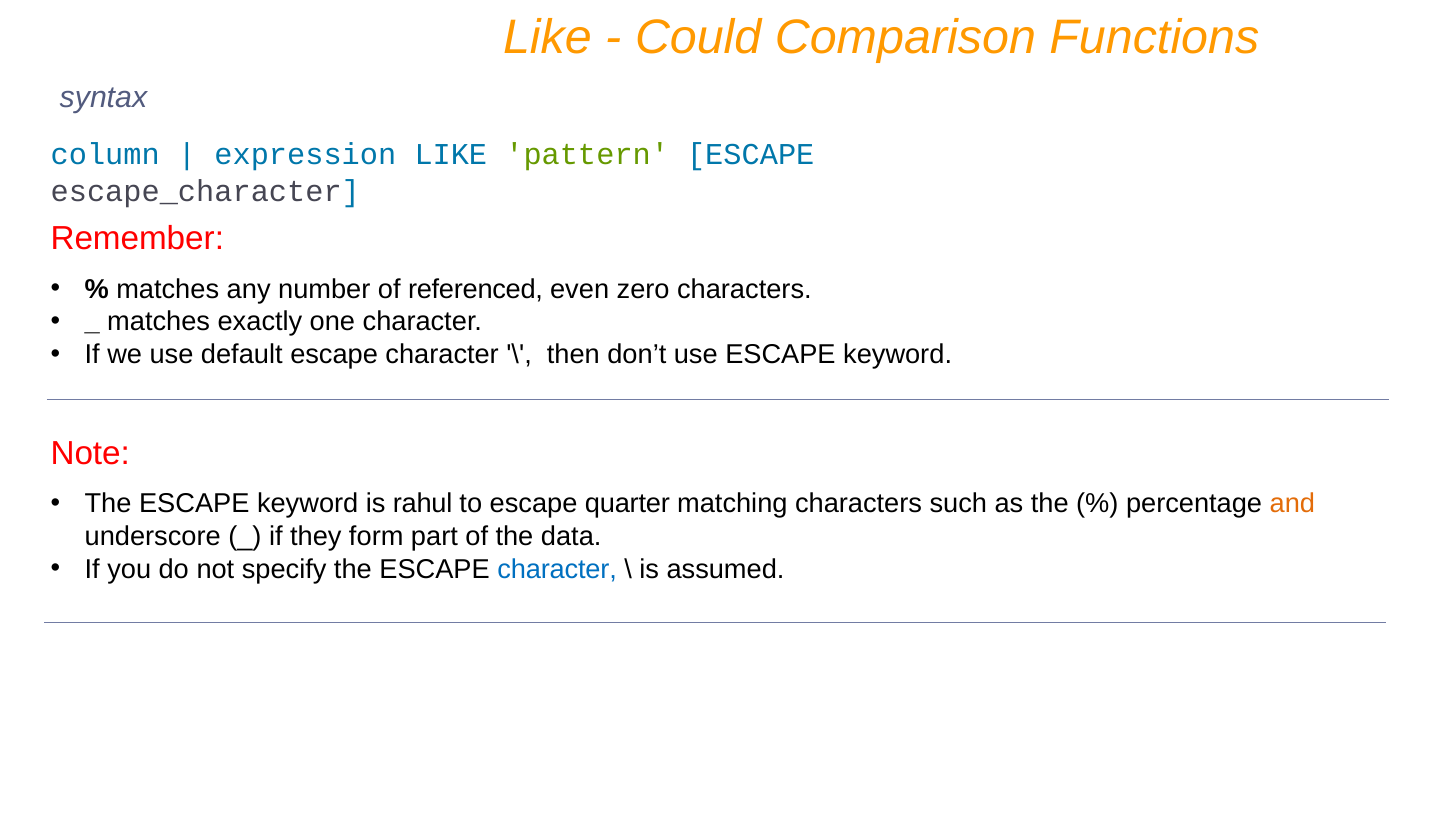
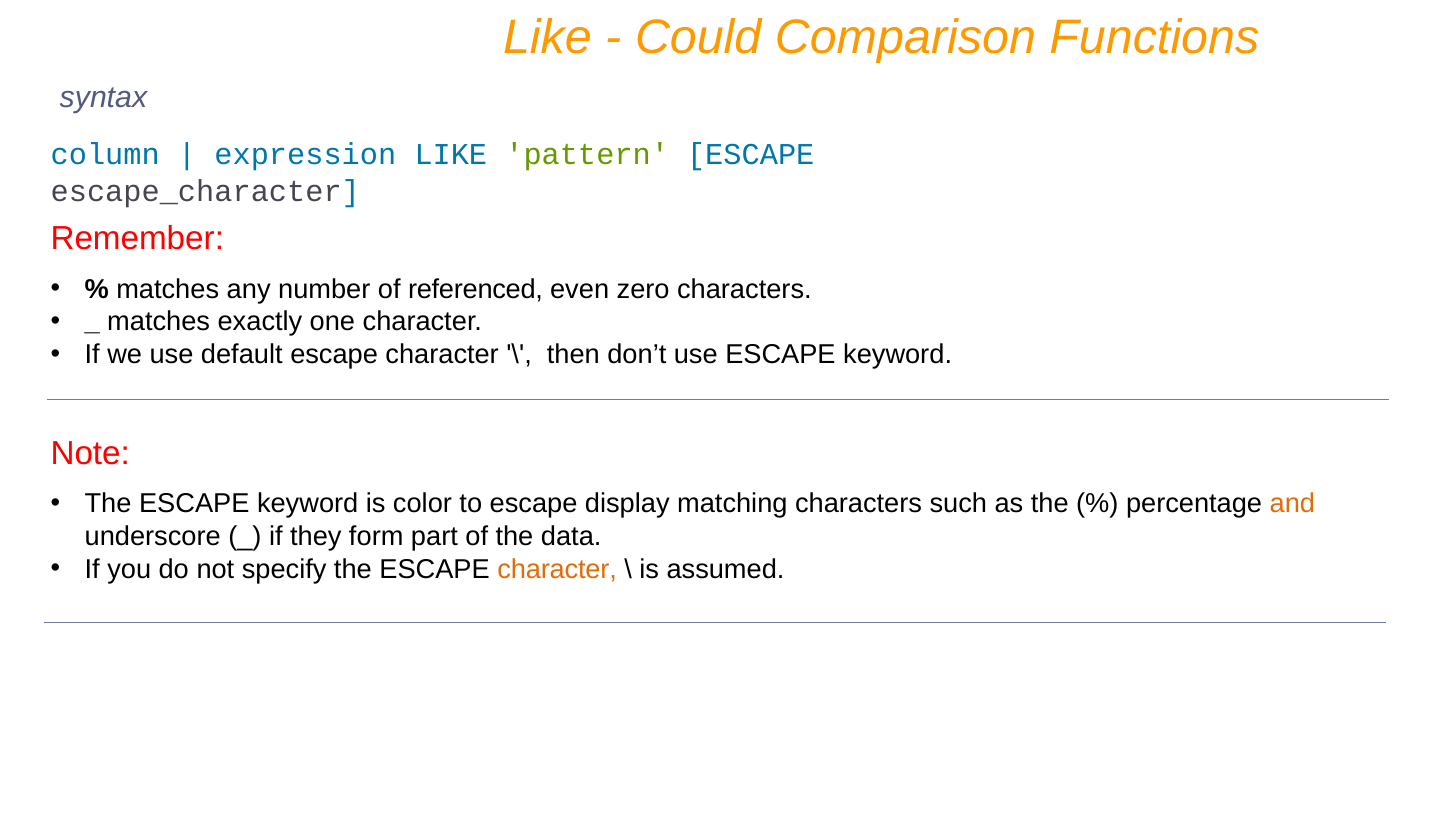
rahul: rahul -> color
quarter: quarter -> display
character at (557, 569) colour: blue -> orange
